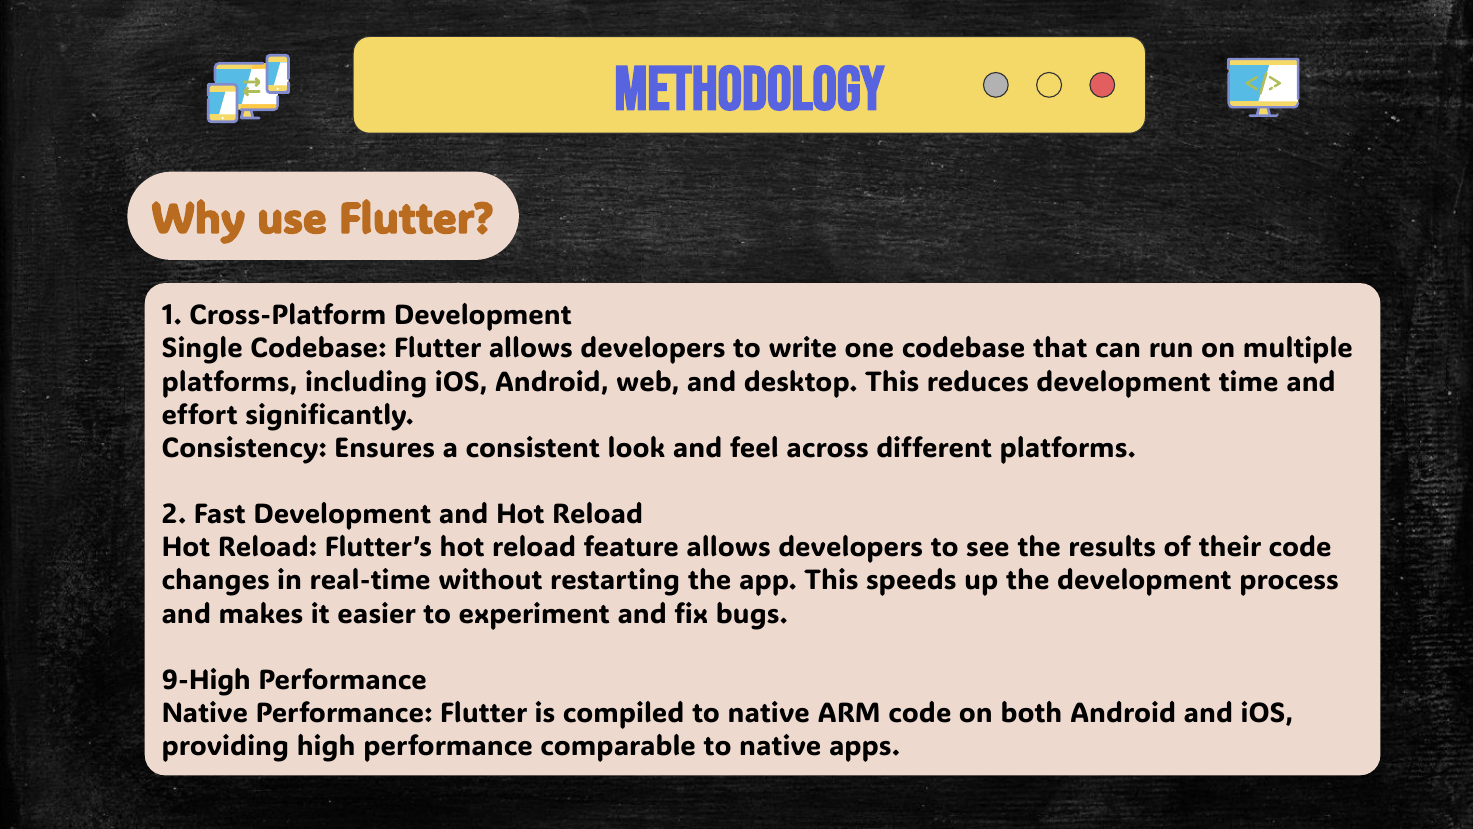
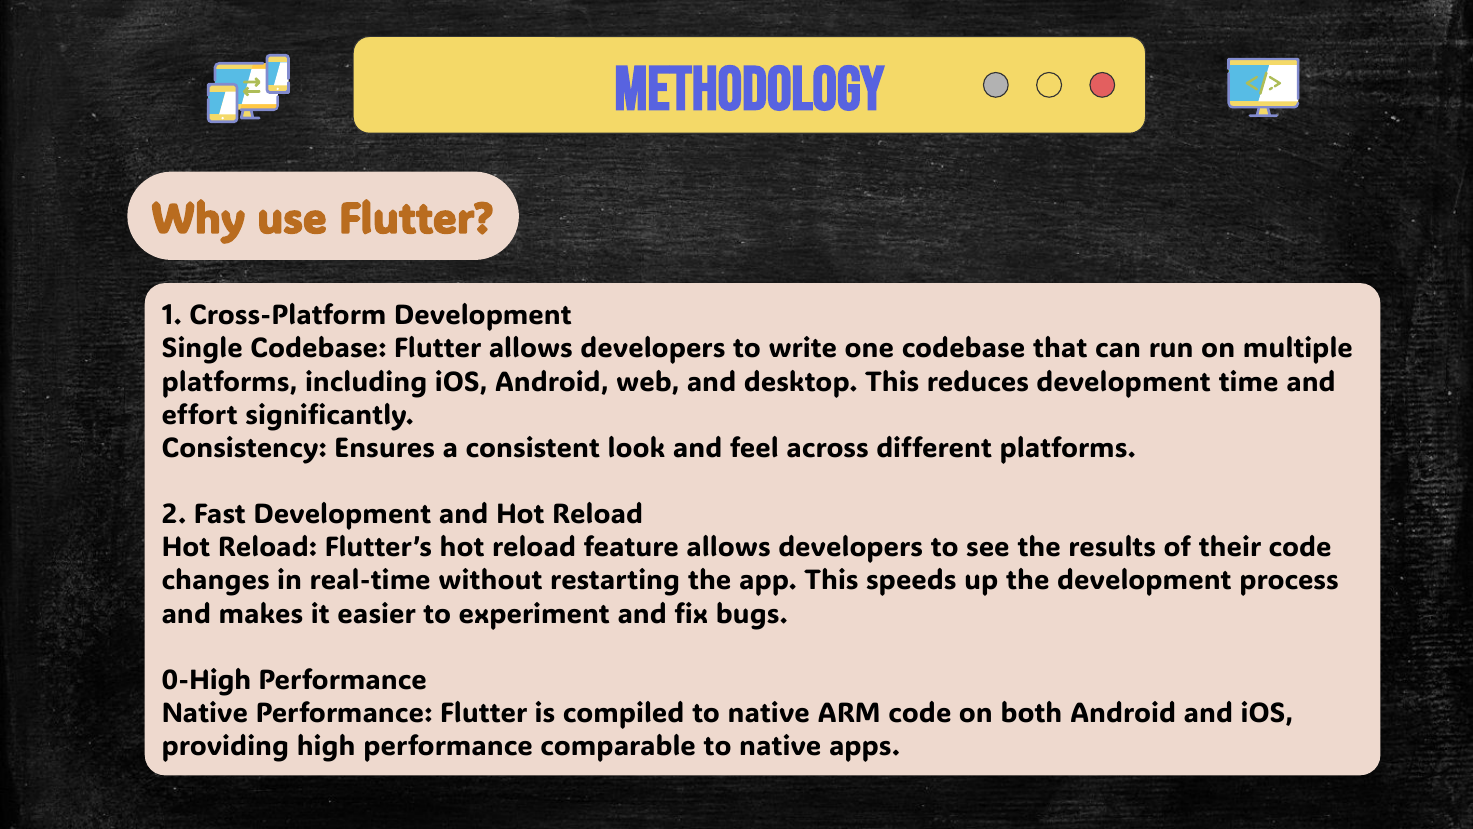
9-High: 9-High -> 0-High
